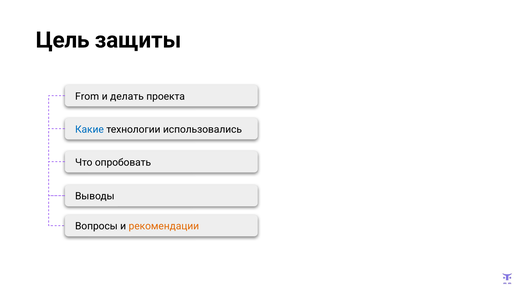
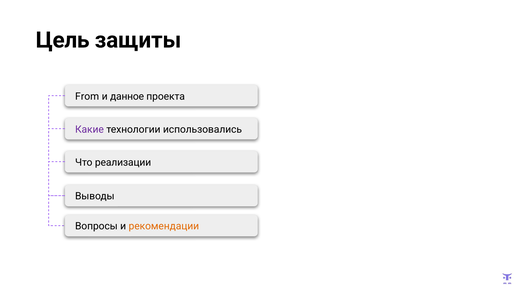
делать: делать -> данное
Какие colour: blue -> purple
опробовать: опробовать -> реализации
